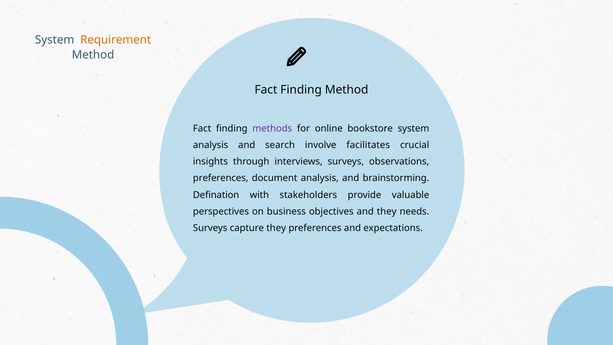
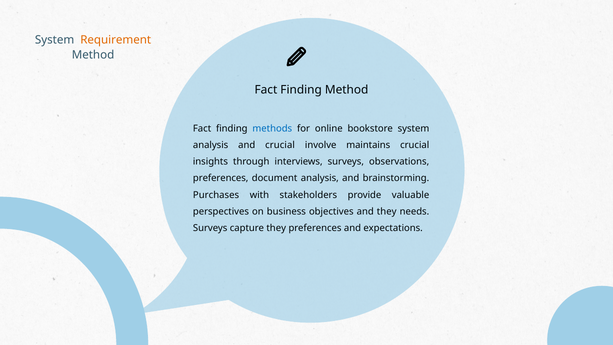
methods colour: purple -> blue
and search: search -> crucial
facilitates: facilitates -> maintains
Defination: Defination -> Purchases
